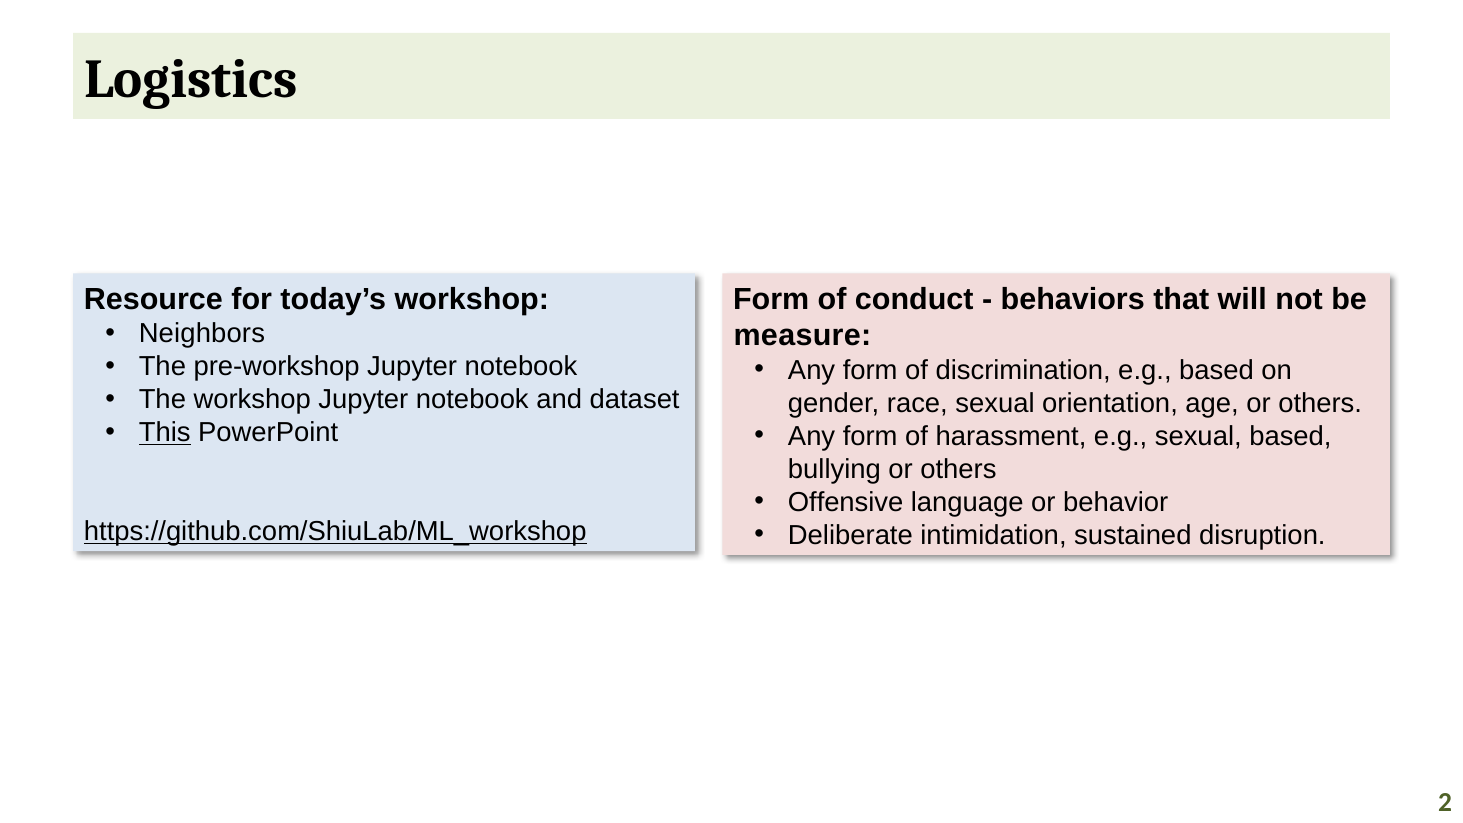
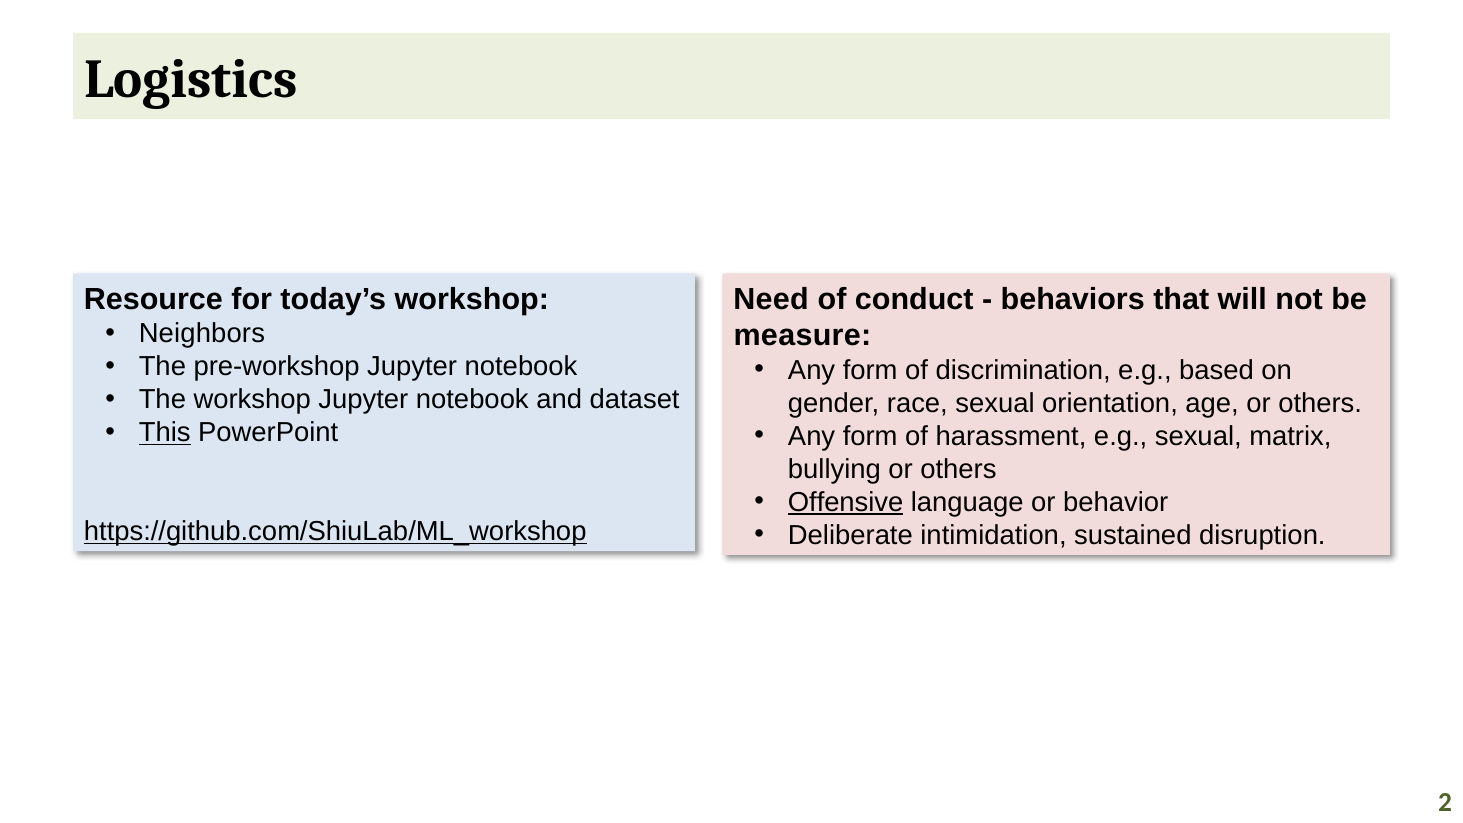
Form at (771, 299): Form -> Need
sexual based: based -> matrix
Offensive underline: none -> present
